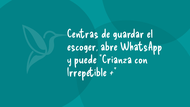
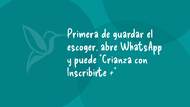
Centras: Centras -> Primera
Irrepetible: Irrepetible -> Inscribirte
